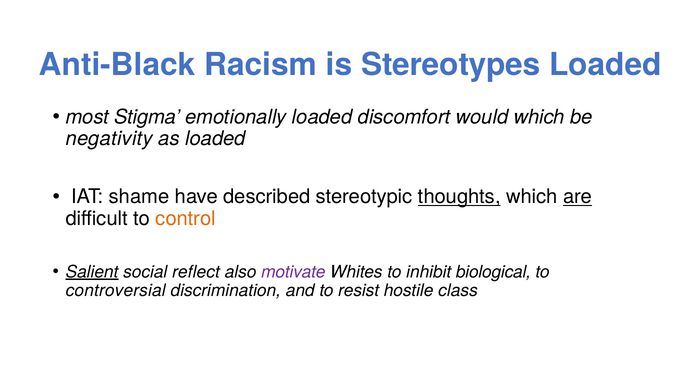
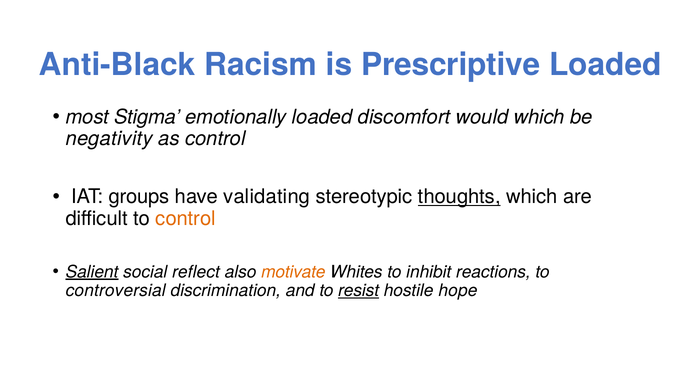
Stereotypes: Stereotypes -> Prescriptive
as loaded: loaded -> control
shame: shame -> groups
described: described -> validating
are underline: present -> none
motivate colour: purple -> orange
biological: biological -> reactions
resist underline: none -> present
class: class -> hope
